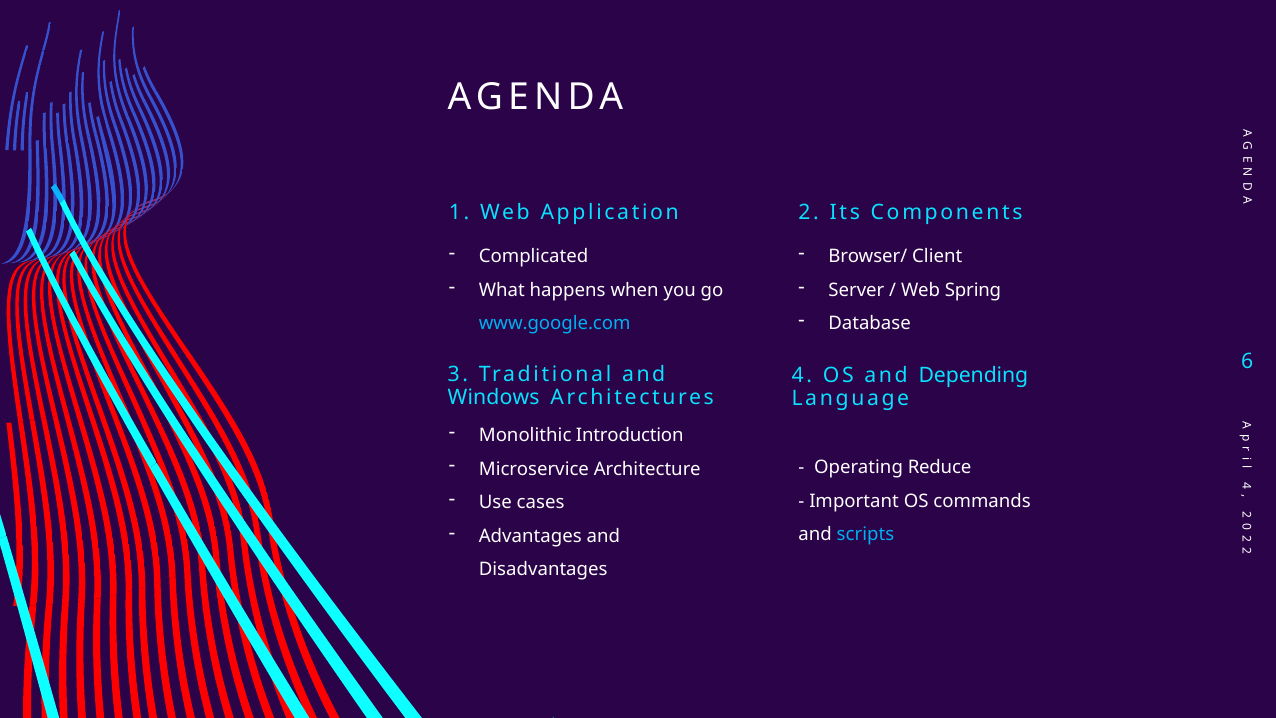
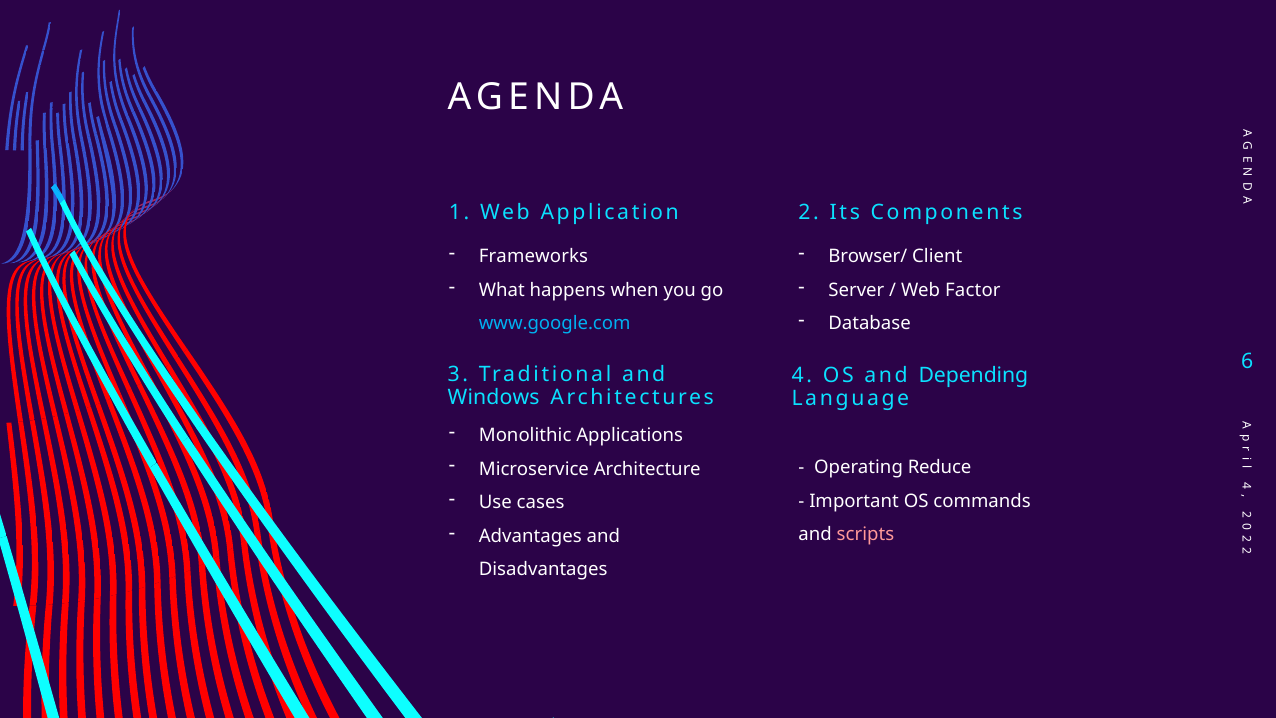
Complicated: Complicated -> Frameworks
Spring: Spring -> Factor
Introduction: Introduction -> Applications
scripts colour: light blue -> pink
